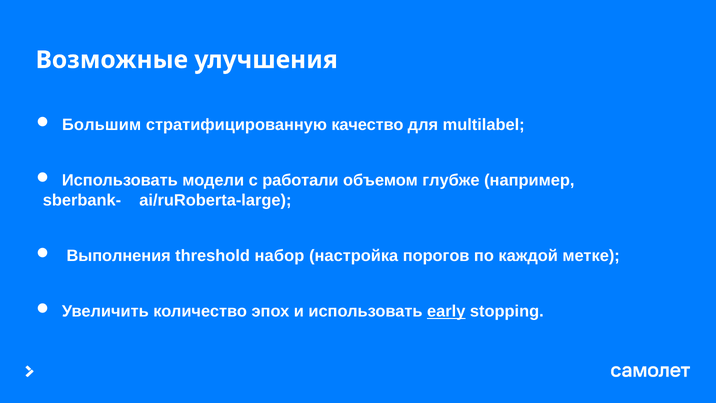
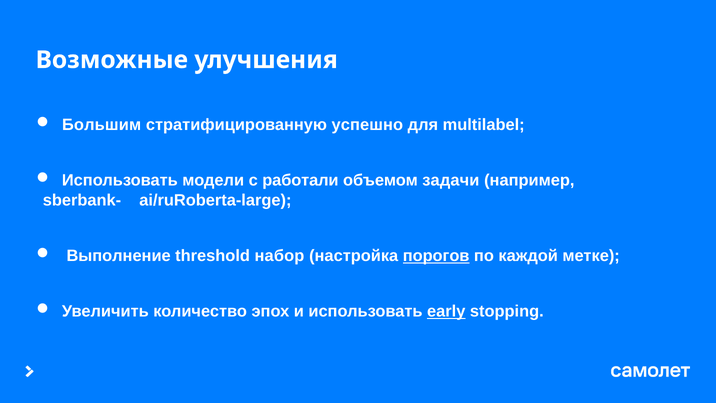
качество: качество -> успешно
глубже: глубже -> задачи
Выполнения: Выполнения -> Выполнение
порогов underline: none -> present
